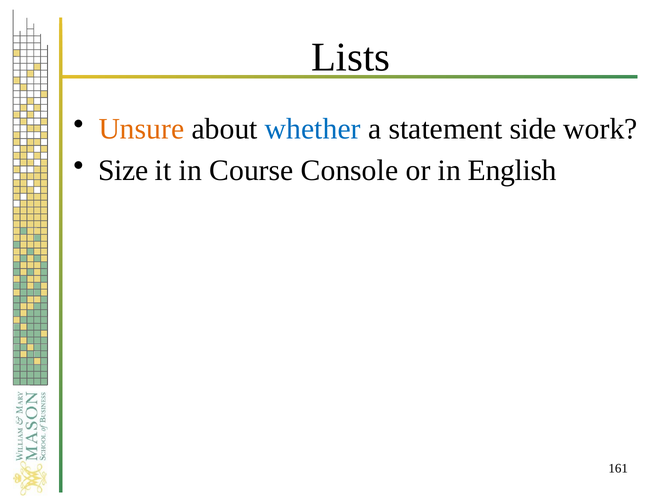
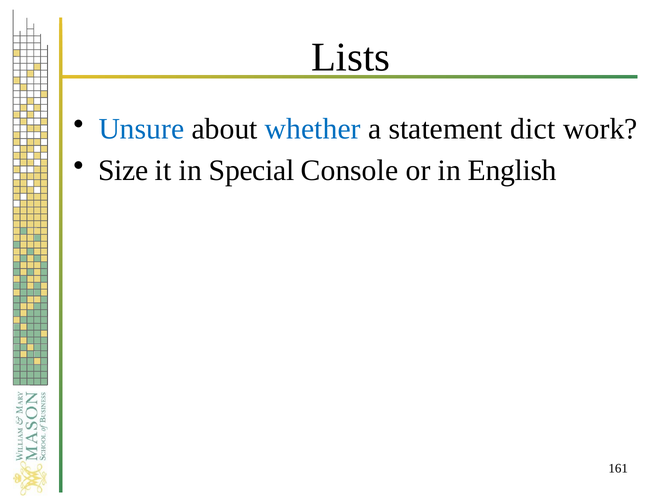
Unsure colour: orange -> blue
side: side -> dict
Course: Course -> Special
